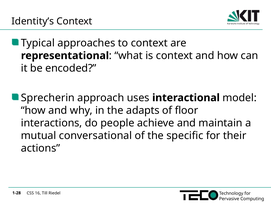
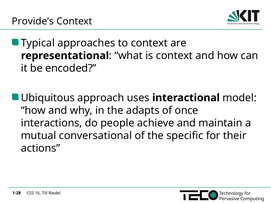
Identity’s: Identity’s -> Provide’s
Sprecherin: Sprecherin -> Ubiquitous
floor: floor -> once
